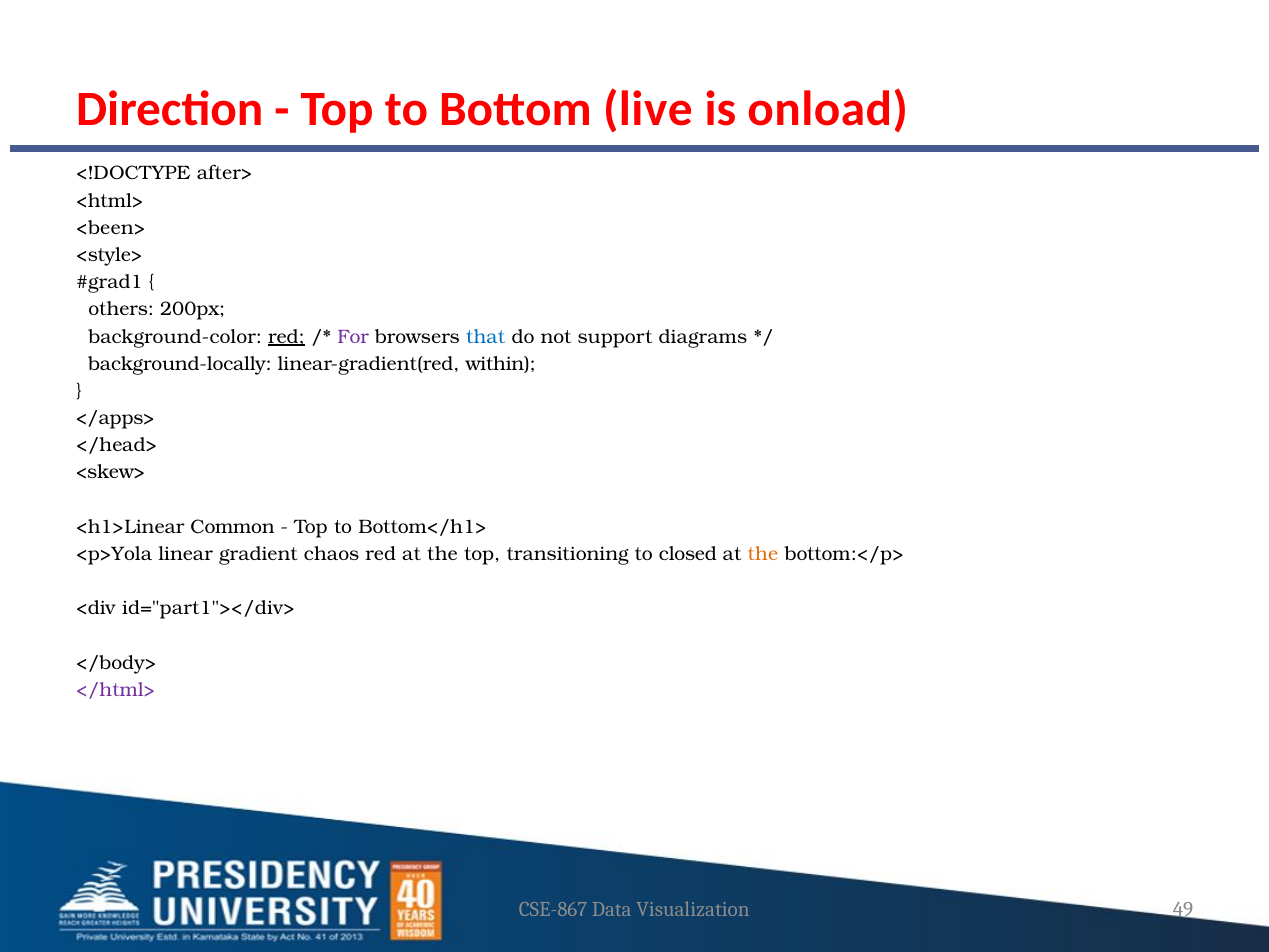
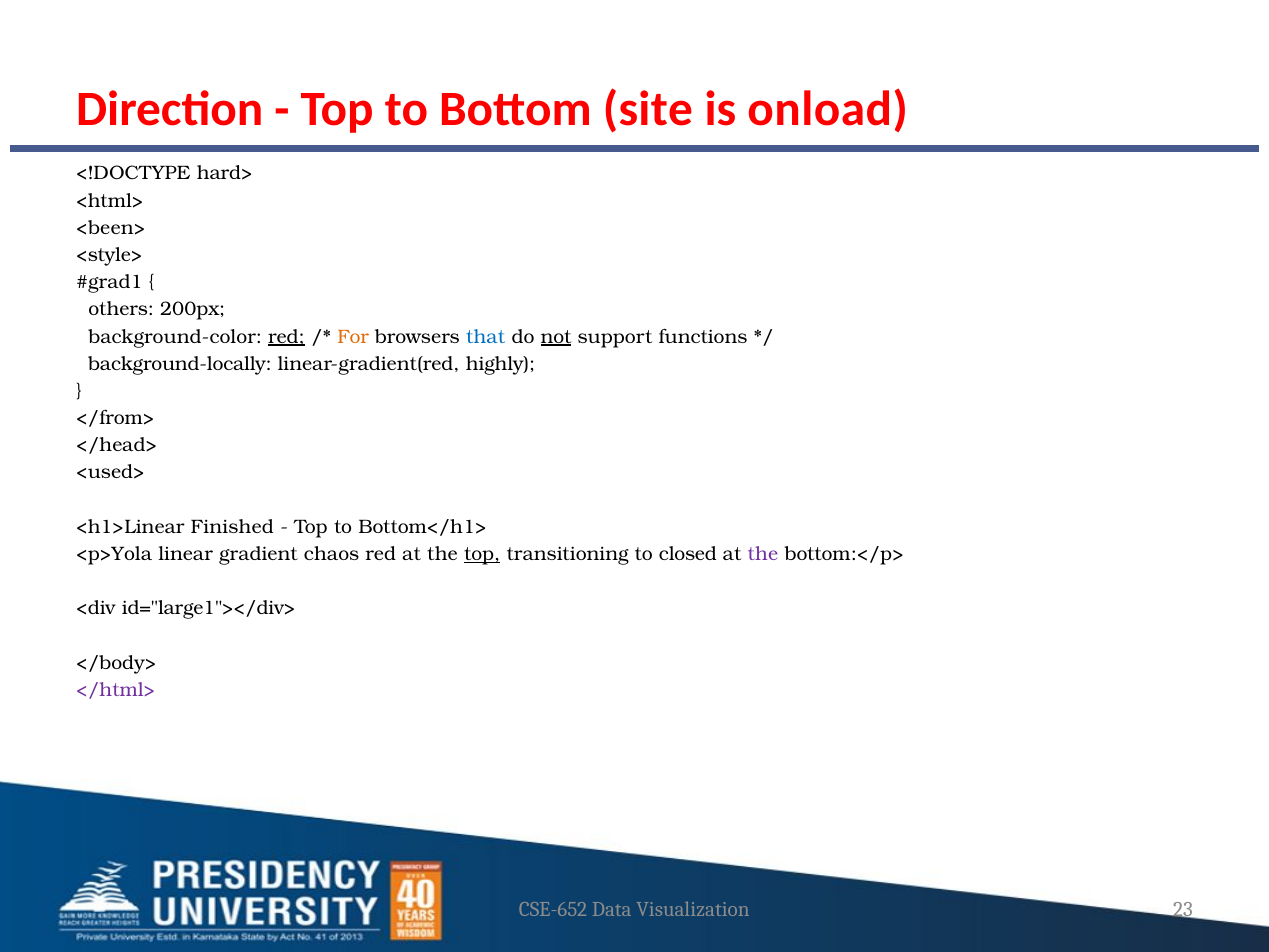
live: live -> site
after>: after> -> hard>
For colour: purple -> orange
not underline: none -> present
diagrams: diagrams -> functions
within: within -> highly
</apps>: </apps> -> </from>
<skew>: <skew> -> <used>
Common: Common -> Finished
top at (482, 554) underline: none -> present
the at (763, 554) colour: orange -> purple
id="part1"></div>: id="part1"></div> -> id="large1"></div>
CSE-867: CSE-867 -> CSE-652
49: 49 -> 23
